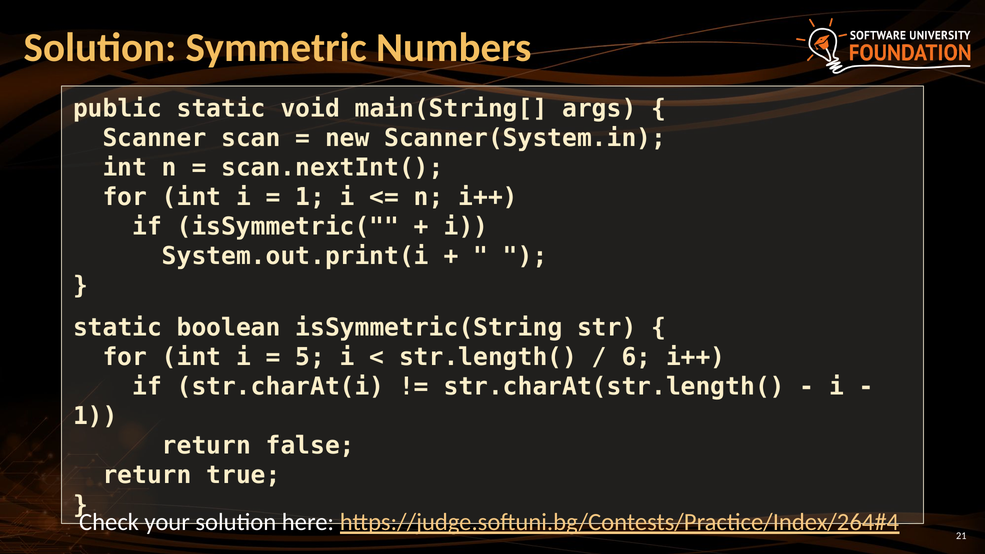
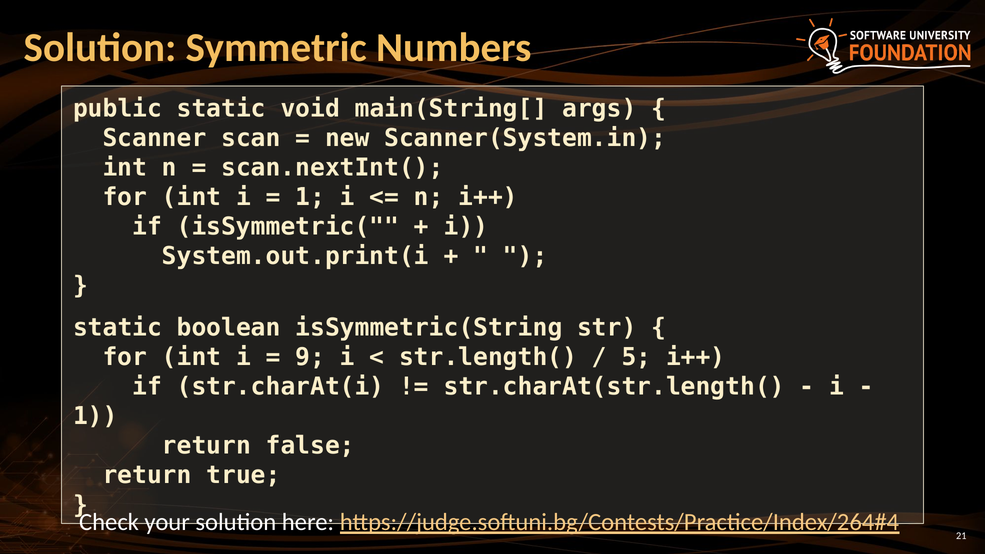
5: 5 -> 9
6: 6 -> 5
